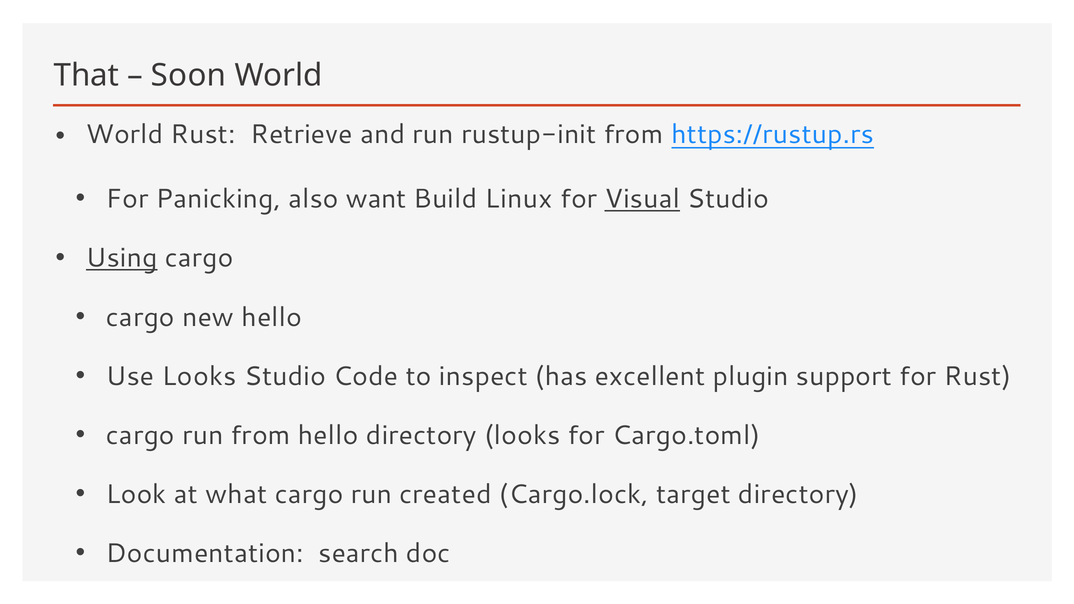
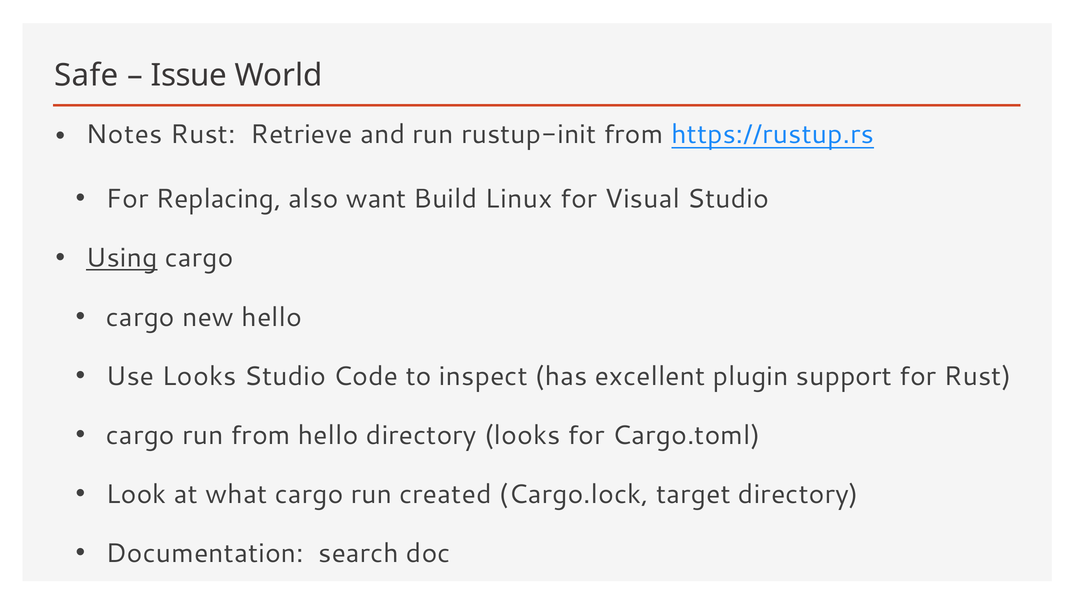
That: That -> Safe
Soon: Soon -> Issue
World at (124, 134): World -> Notes
Panicking: Panicking -> Replacing
Visual underline: present -> none
